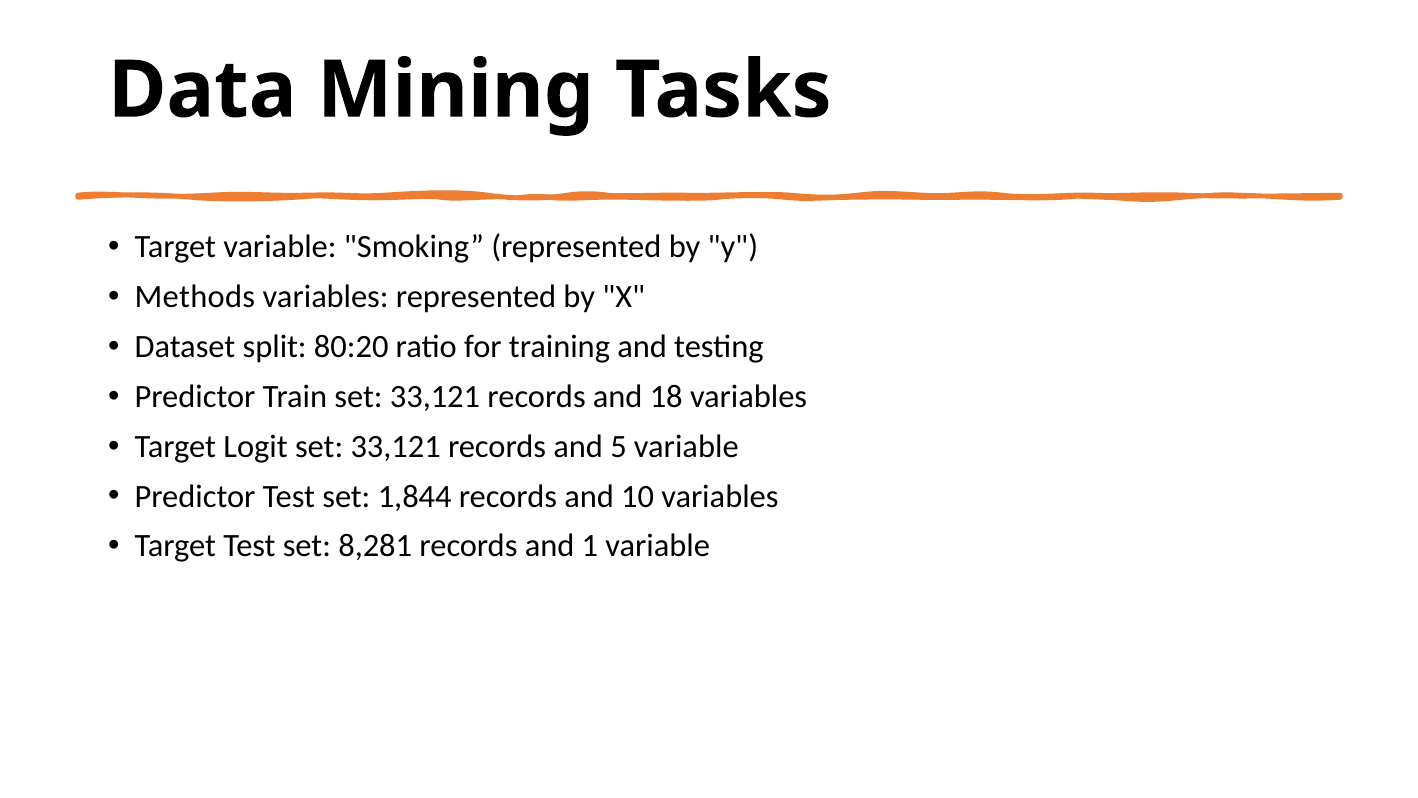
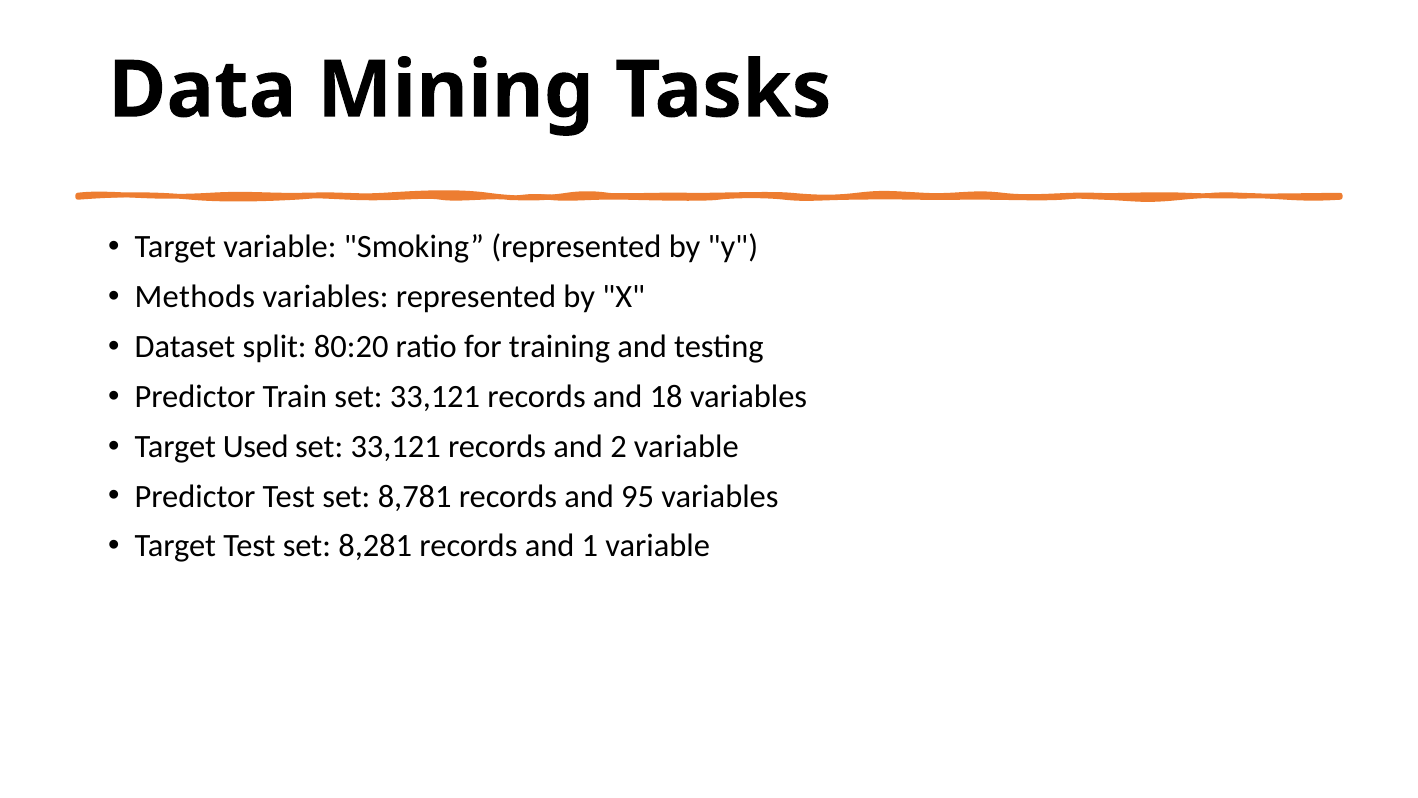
Logit: Logit -> Used
5: 5 -> 2
1,844: 1,844 -> 8,781
10: 10 -> 95
